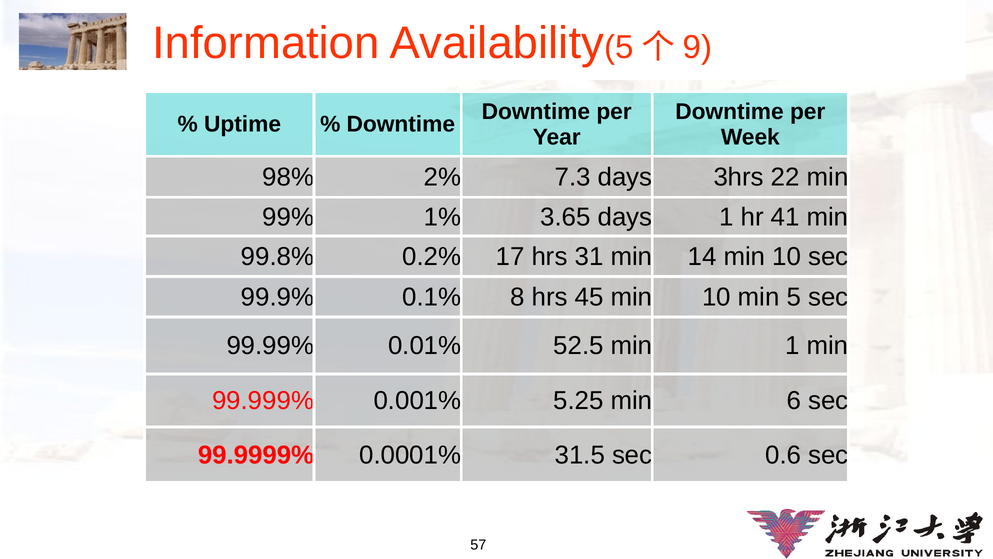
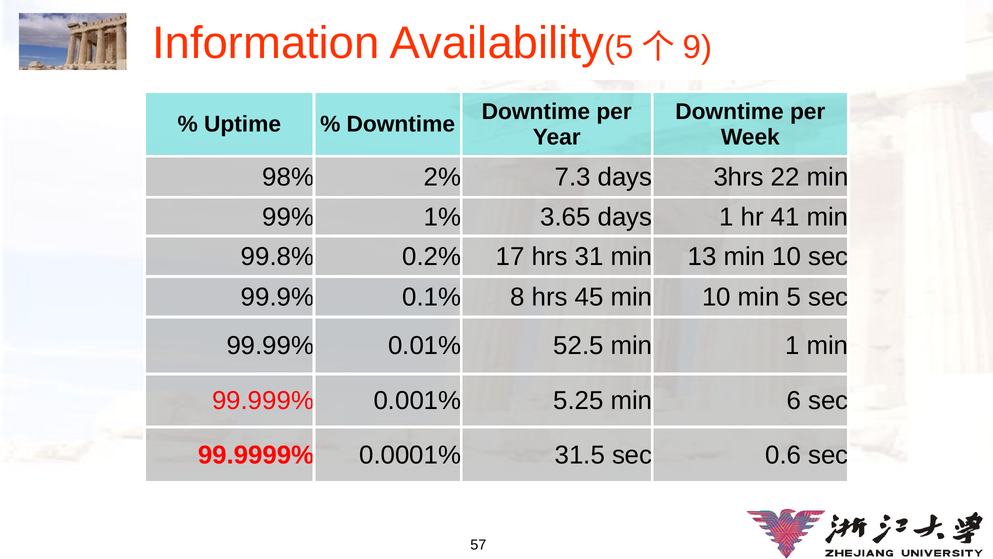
14: 14 -> 13
